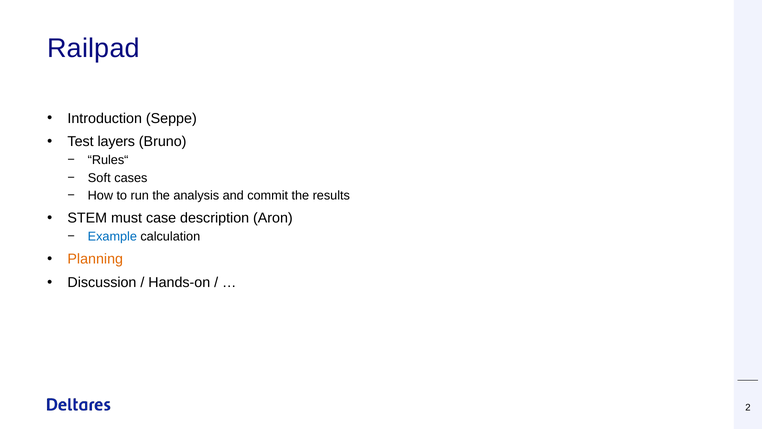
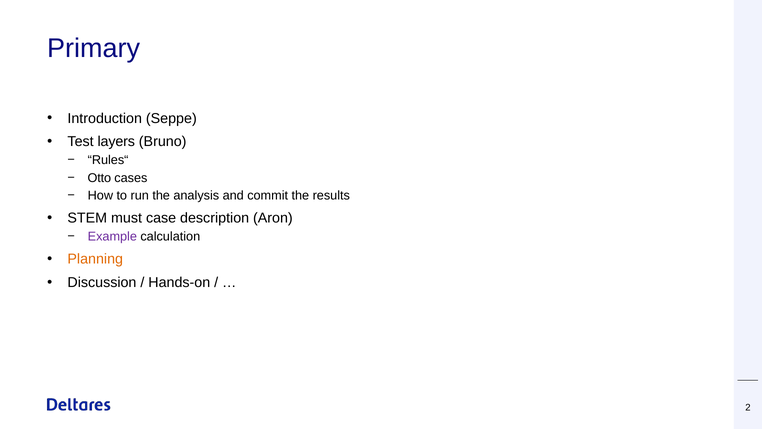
Railpad: Railpad -> Primary
Soft: Soft -> Otto
Example colour: blue -> purple
